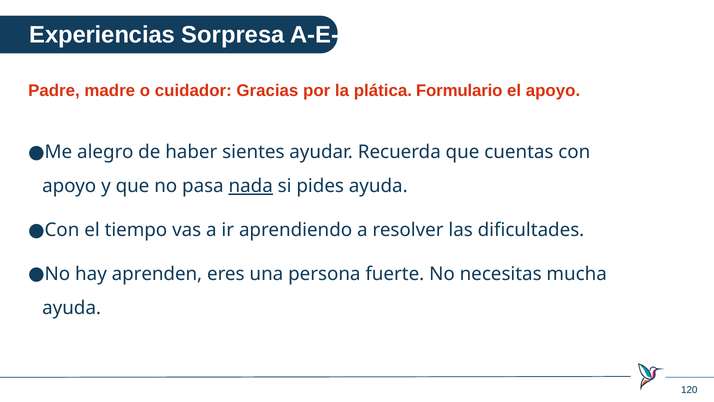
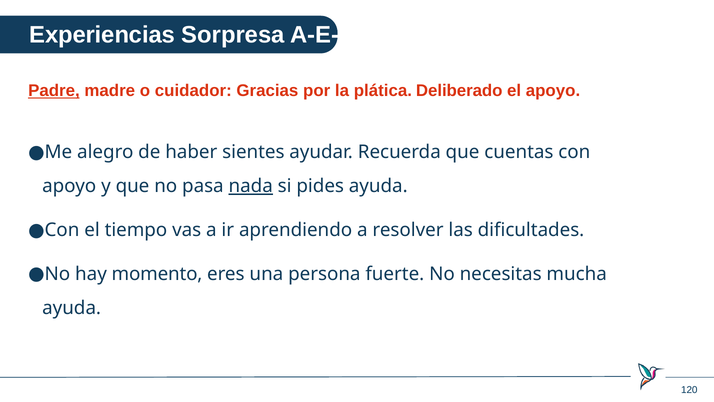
Padre underline: none -> present
Formulario: Formulario -> Deliberado
aprenden: aprenden -> momento
